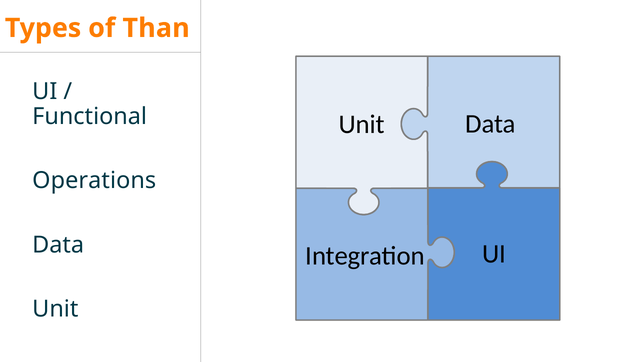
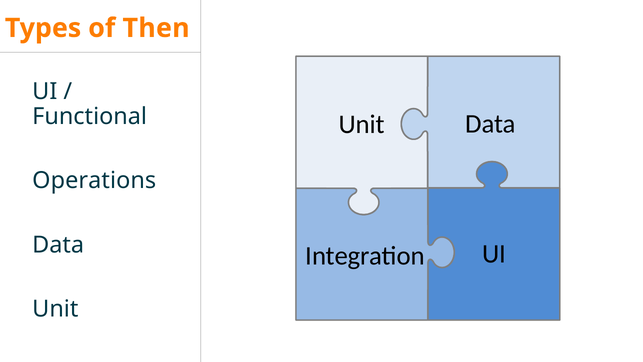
Than: Than -> Then
